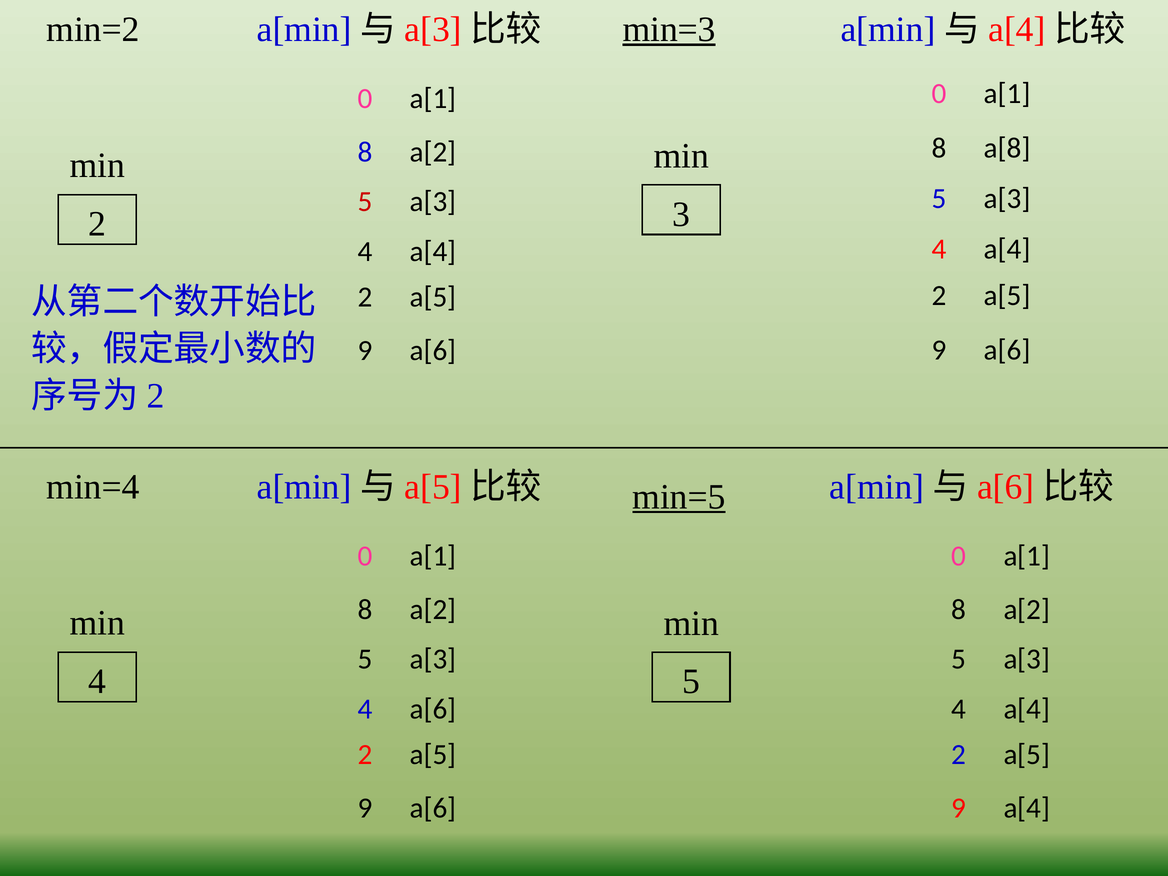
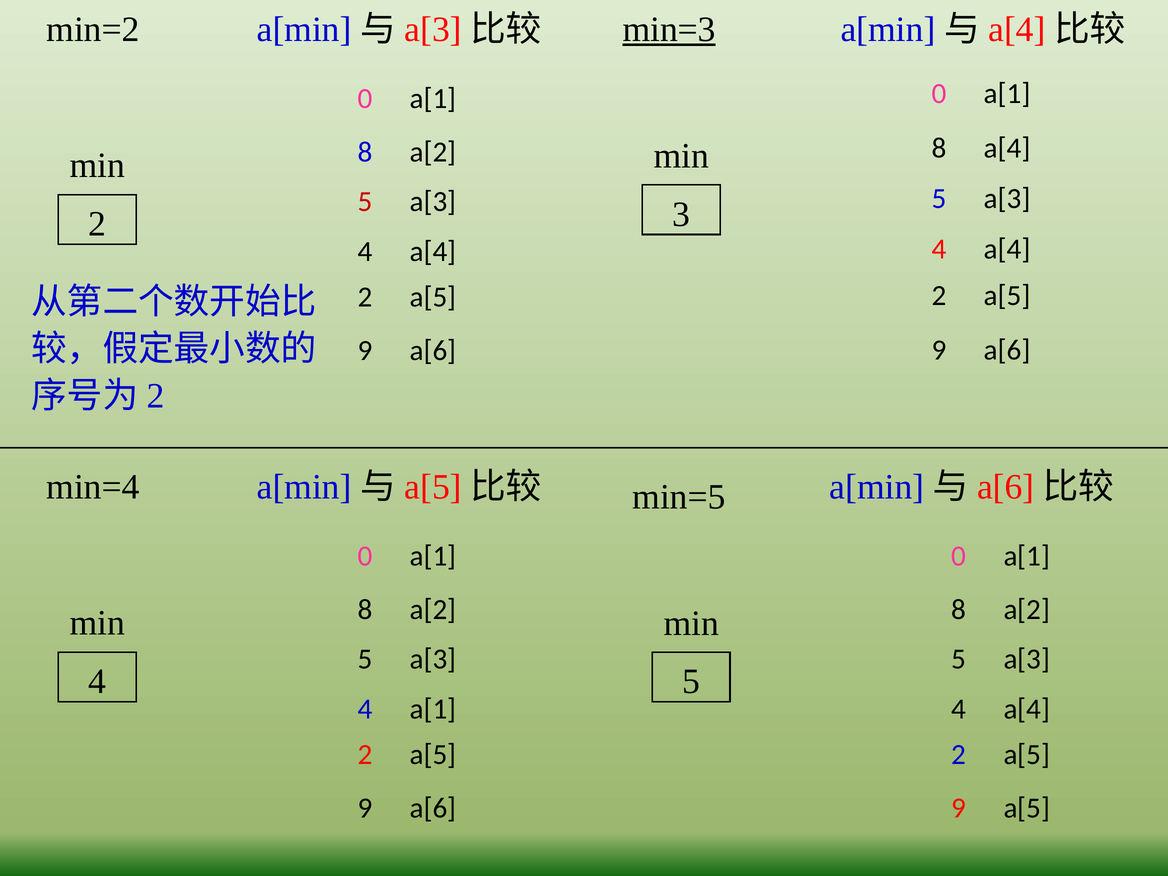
a[8 at (1007, 148): a[8 -> a[4
min=5 underline: present -> none
a[6 at (433, 709): a[6 -> a[1
a[4 at (1027, 808): a[4 -> a[5
